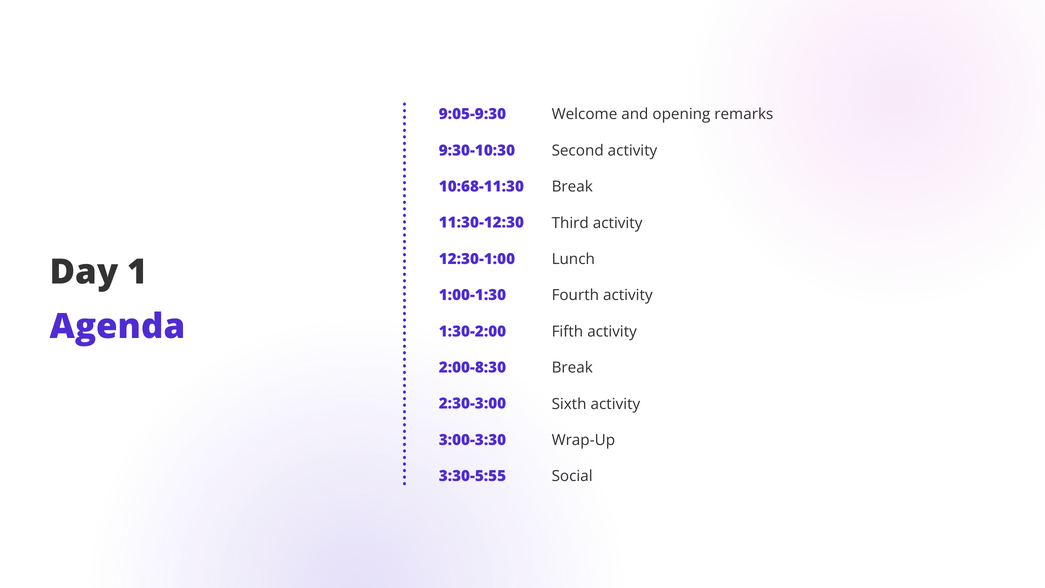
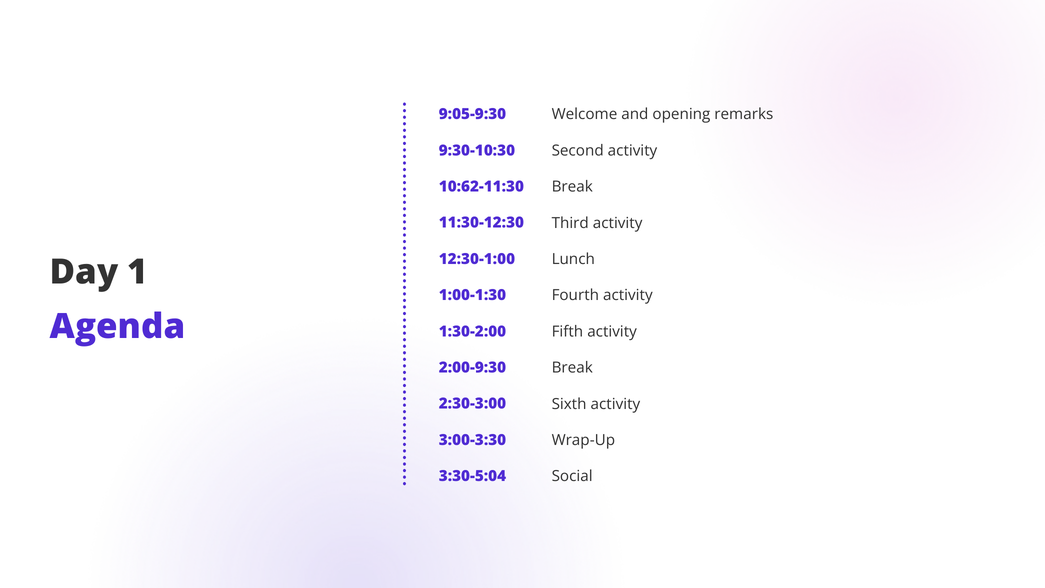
10:68-11:30: 10:68-11:30 -> 10:62-11:30
2:00-8:30: 2:00-8:30 -> 2:00-9:30
3:30-5:55: 3:30-5:55 -> 3:30-5:04
